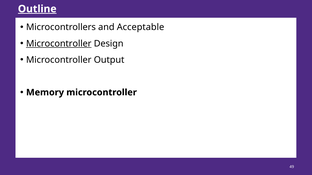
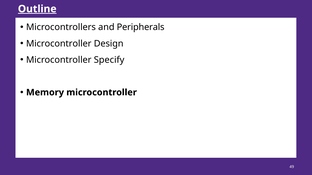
Acceptable: Acceptable -> Peripherals
Microcontroller at (59, 44) underline: present -> none
Output: Output -> Specify
